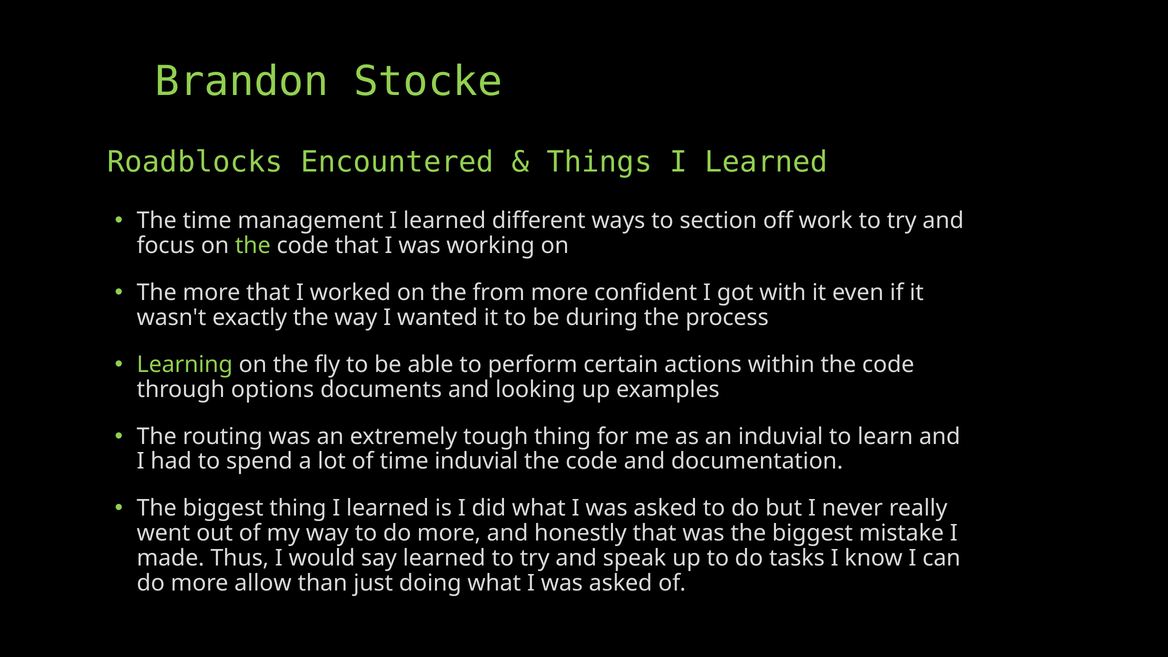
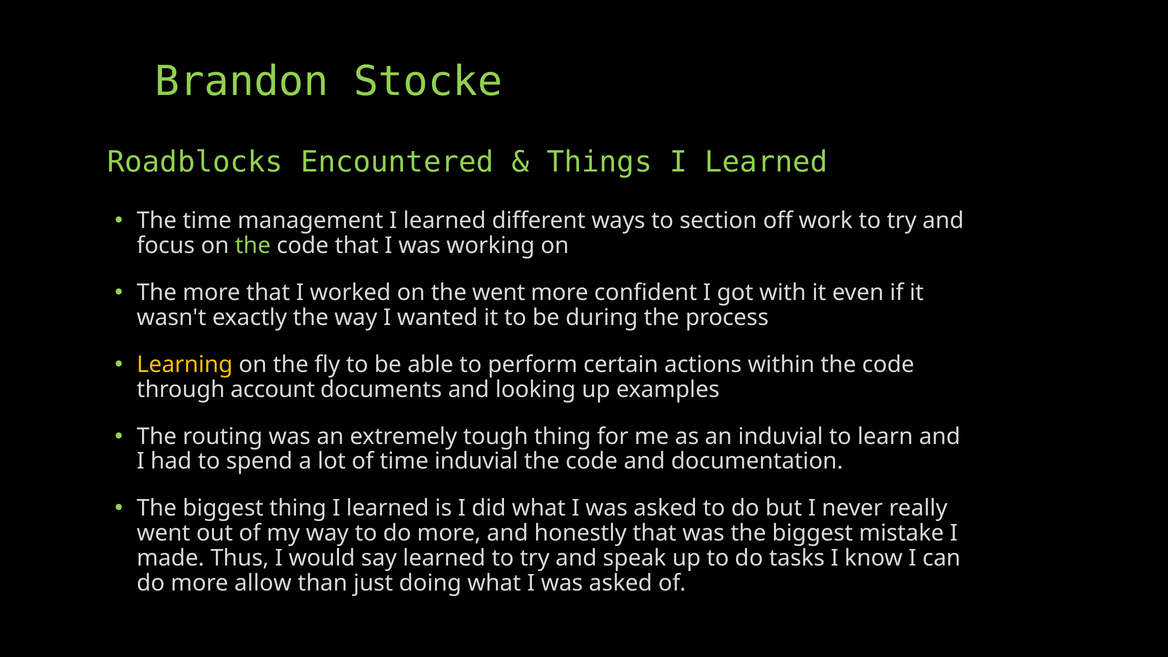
the from: from -> went
Learning colour: light green -> yellow
options: options -> account
